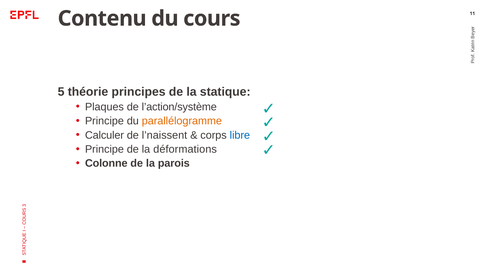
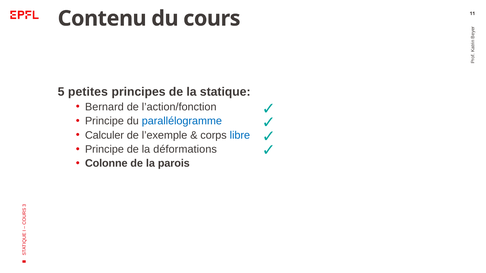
théorie: théorie -> petites
Plaques: Plaques -> Bernard
l’action/système: l’action/système -> l’action/fonction
parallélogramme colour: orange -> blue
l’naissent: l’naissent -> l’exemple
